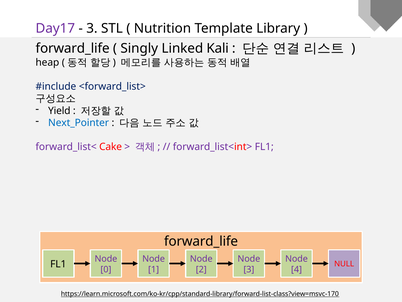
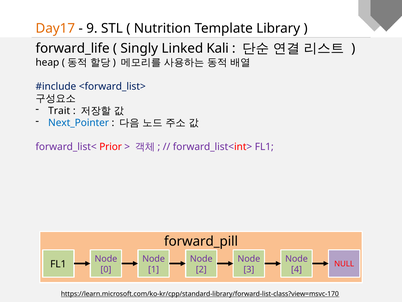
Day17 colour: purple -> orange
3 at (92, 28): 3 -> 9
Yield: Yield -> Trait
Cake: Cake -> Prior
forward_life at (201, 241): forward_life -> forward_pill
